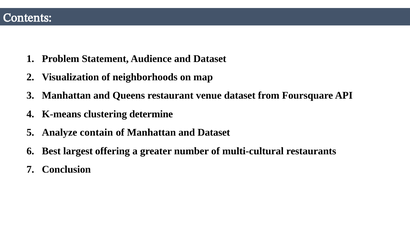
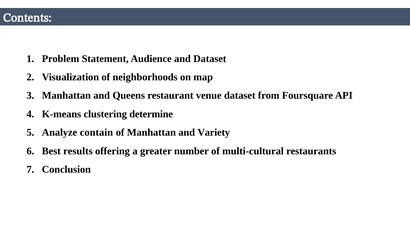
Manhattan and Dataset: Dataset -> Variety
largest: largest -> results
